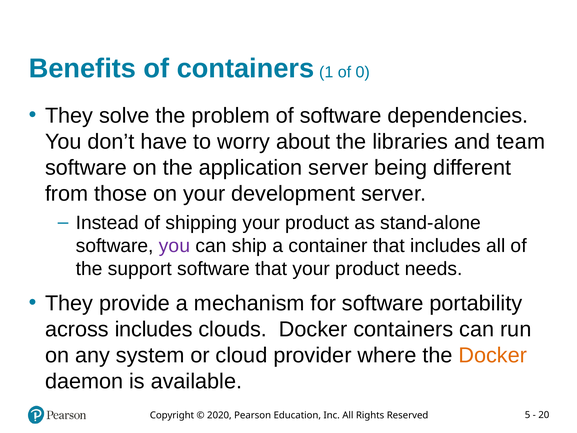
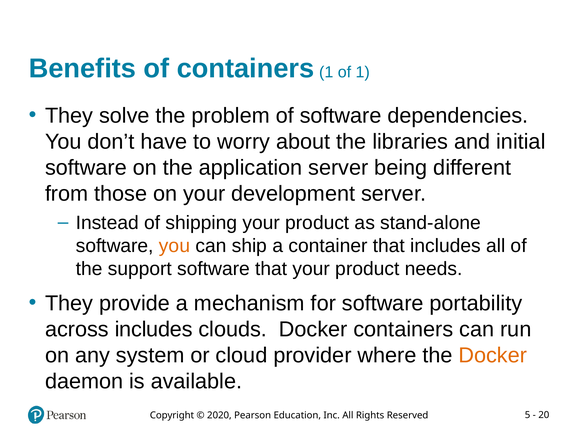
of 0: 0 -> 1
team: team -> initial
you at (175, 246) colour: purple -> orange
